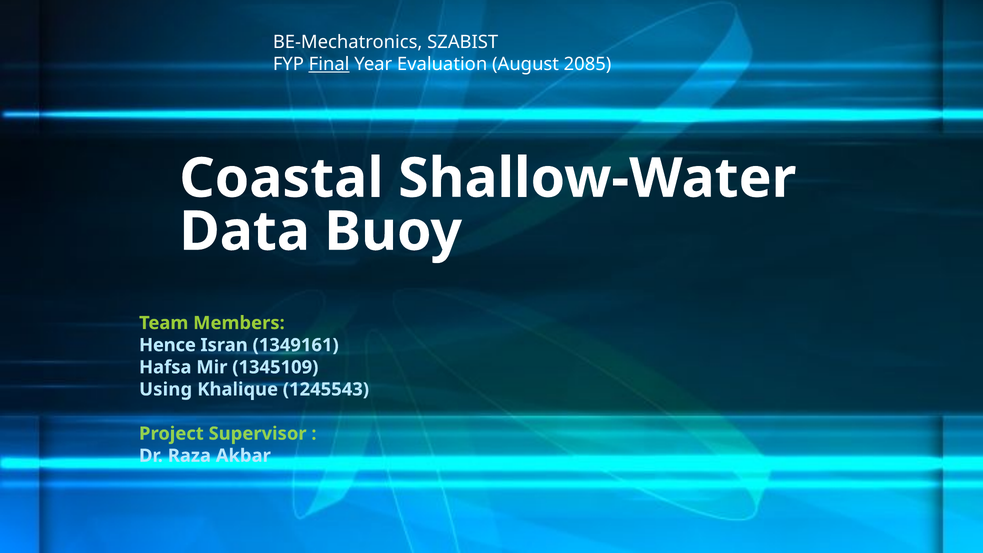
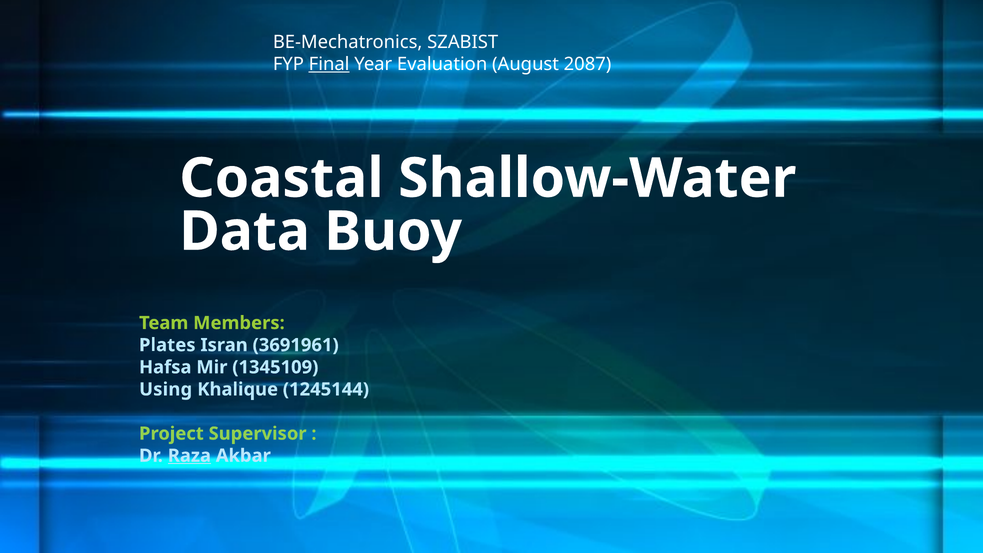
2085: 2085 -> 2087
Hence: Hence -> Plates
1349161: 1349161 -> 3691961
1245543: 1245543 -> 1245144
Raza underline: none -> present
